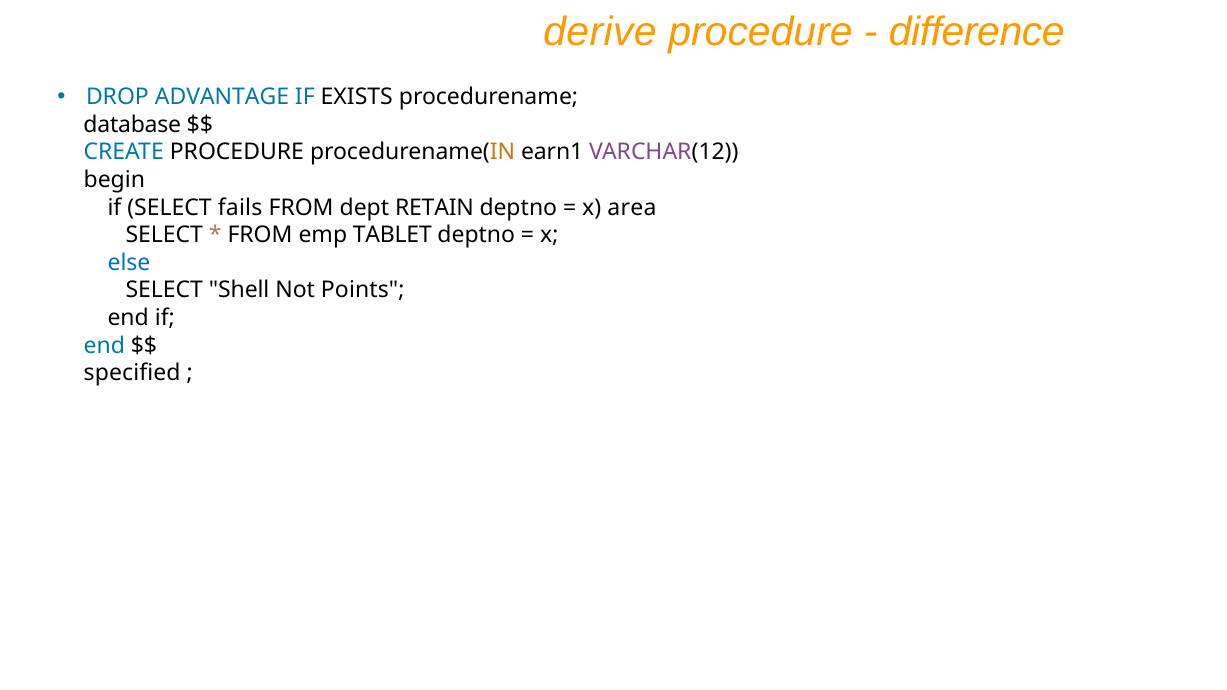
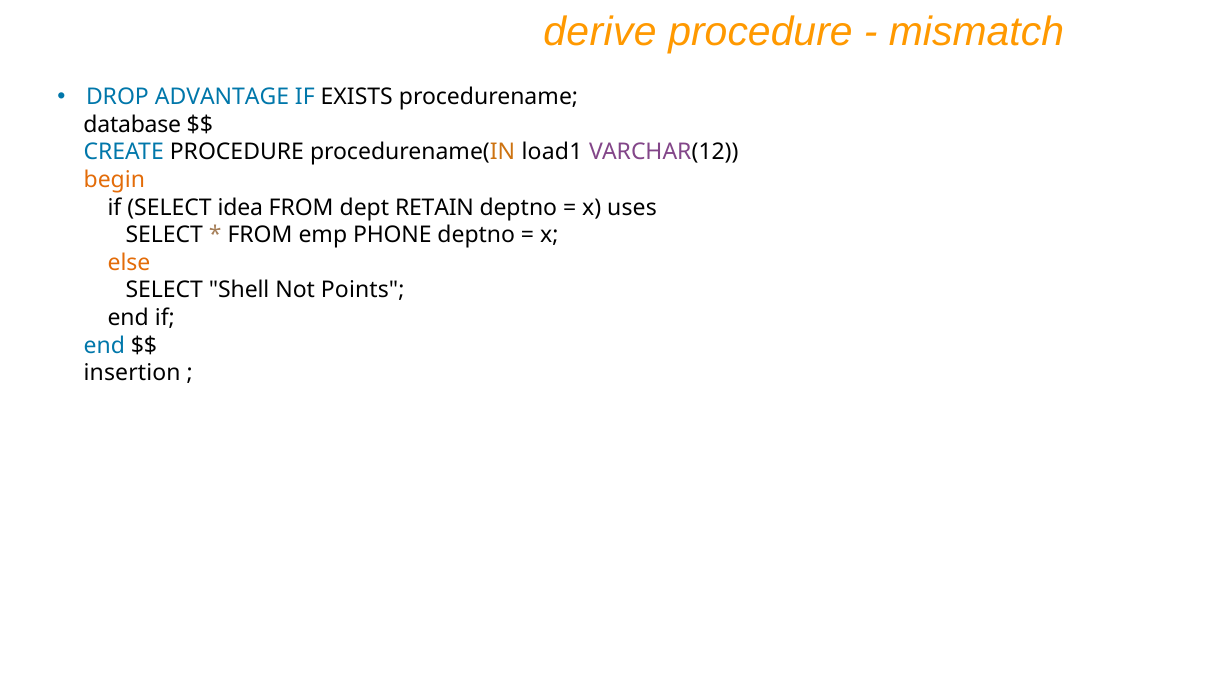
difference: difference -> mismatch
earn1: earn1 -> load1
begin colour: black -> orange
fails: fails -> idea
area: area -> uses
TABLET: TABLET -> PHONE
else colour: blue -> orange
specified: specified -> insertion
